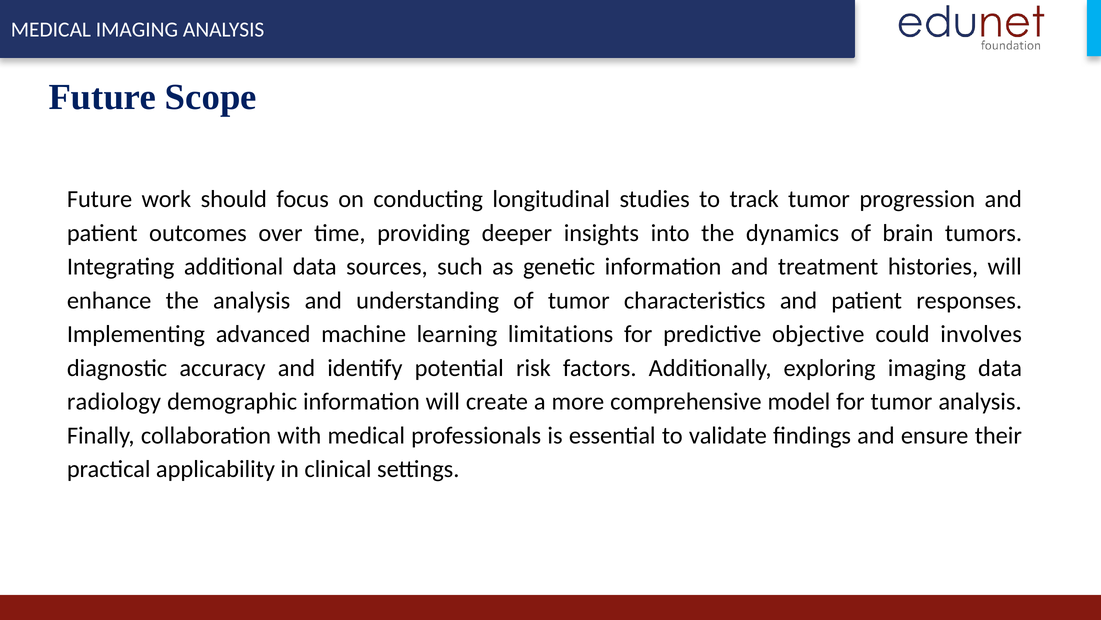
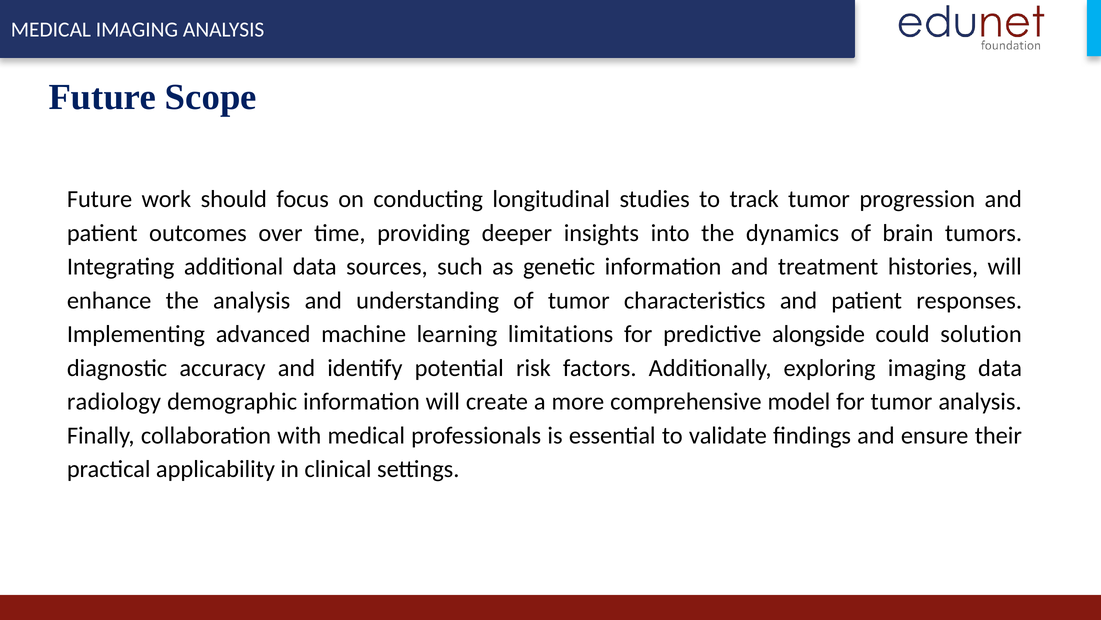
objective: objective -> alongside
involves: involves -> solution
